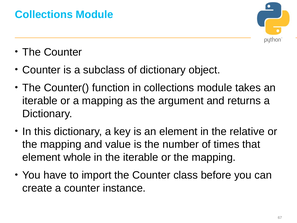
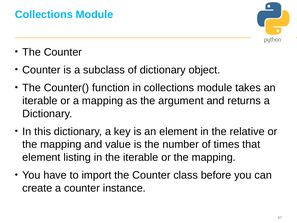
whole: whole -> listing
